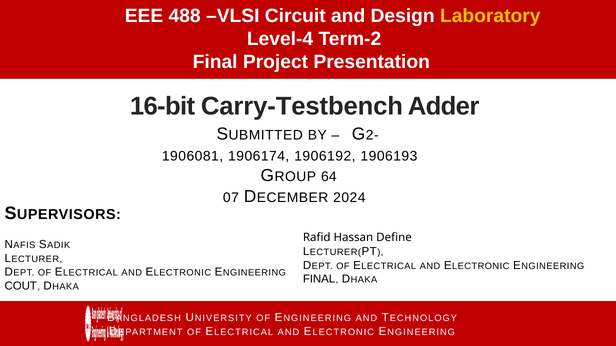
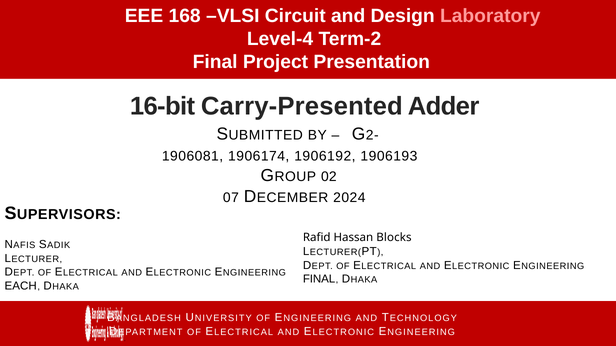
488: 488 -> 168
Laboratory at (490, 16) colour: yellow -> pink
Carry-Testbench: Carry-Testbench -> Carry-Presented
64: 64 -> 02
Define: Define -> Blocks
COUT: COUT -> EACH
